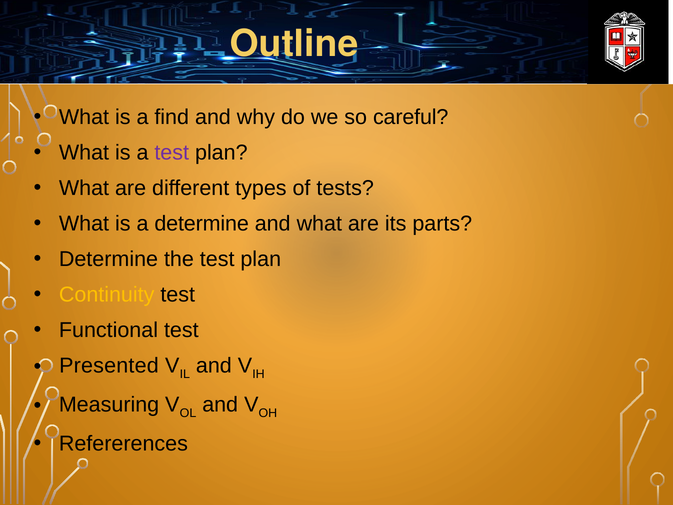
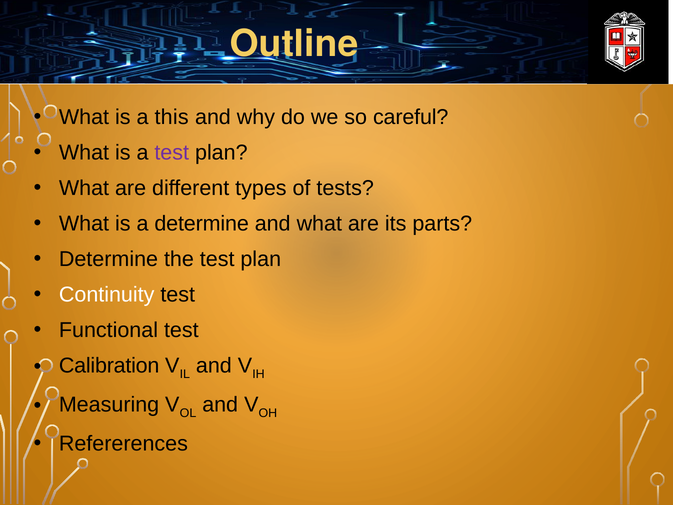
find: find -> this
Continuity colour: yellow -> white
Presented: Presented -> Calibration
